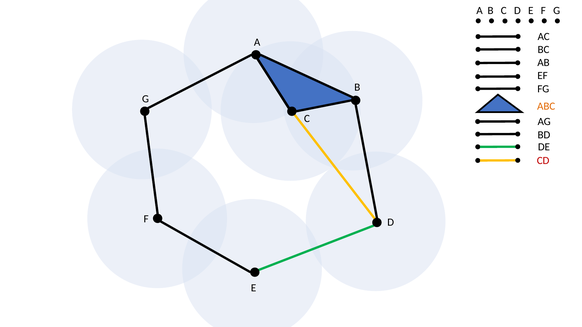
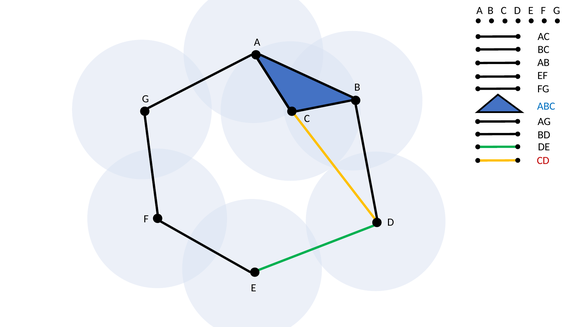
ABC colour: orange -> blue
